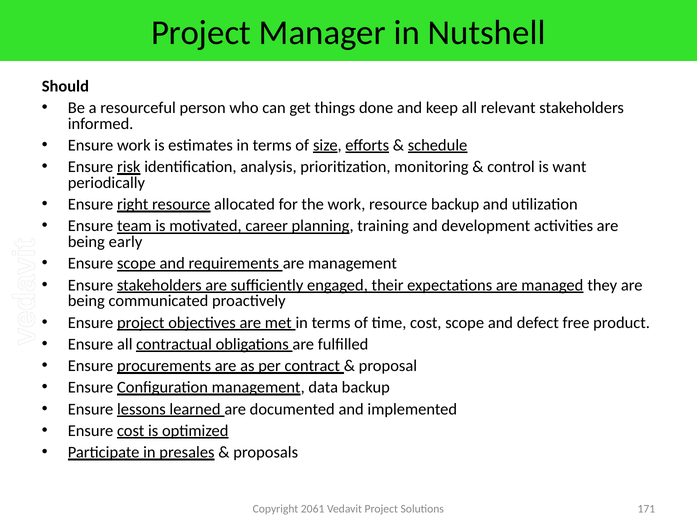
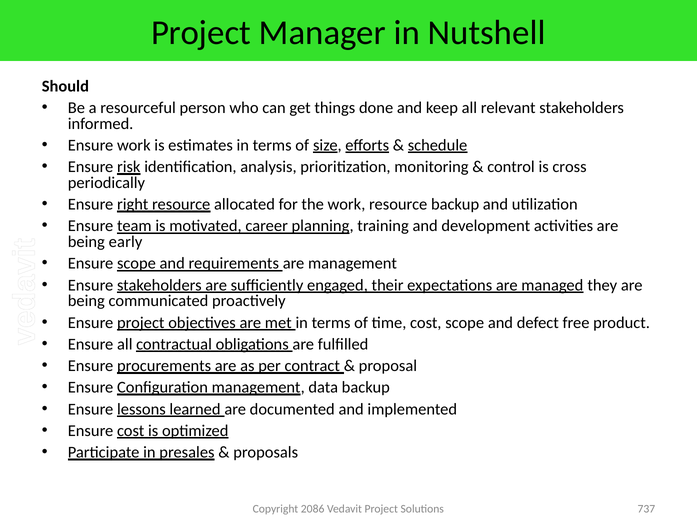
want: want -> cross
2061: 2061 -> 2086
171: 171 -> 737
